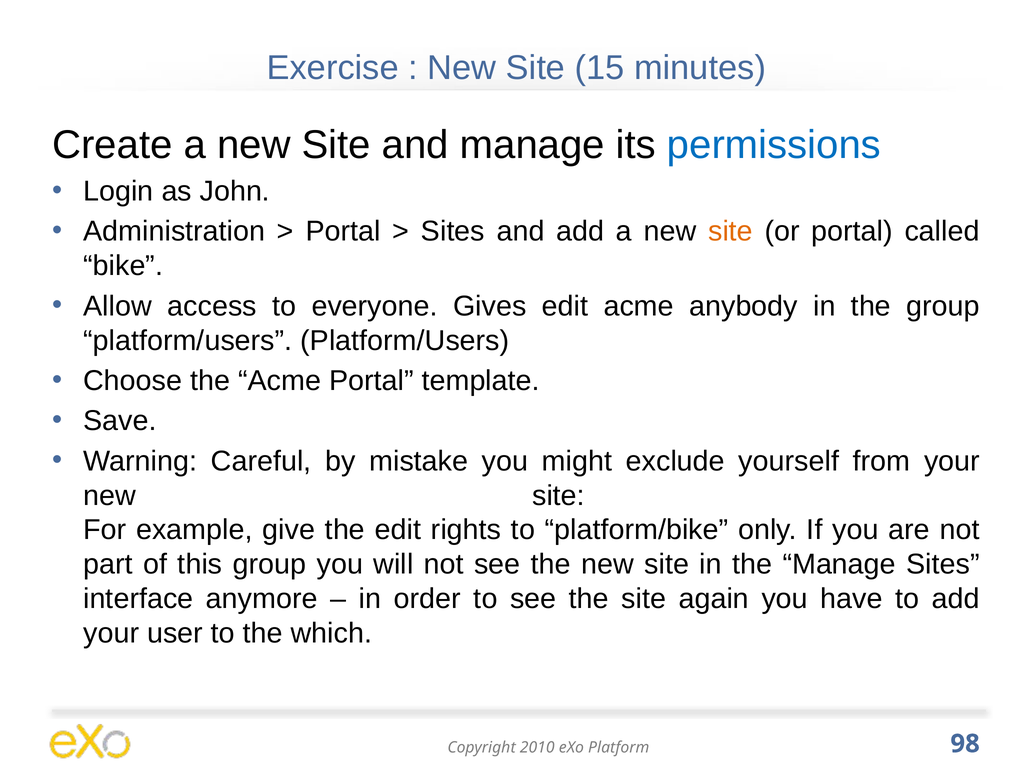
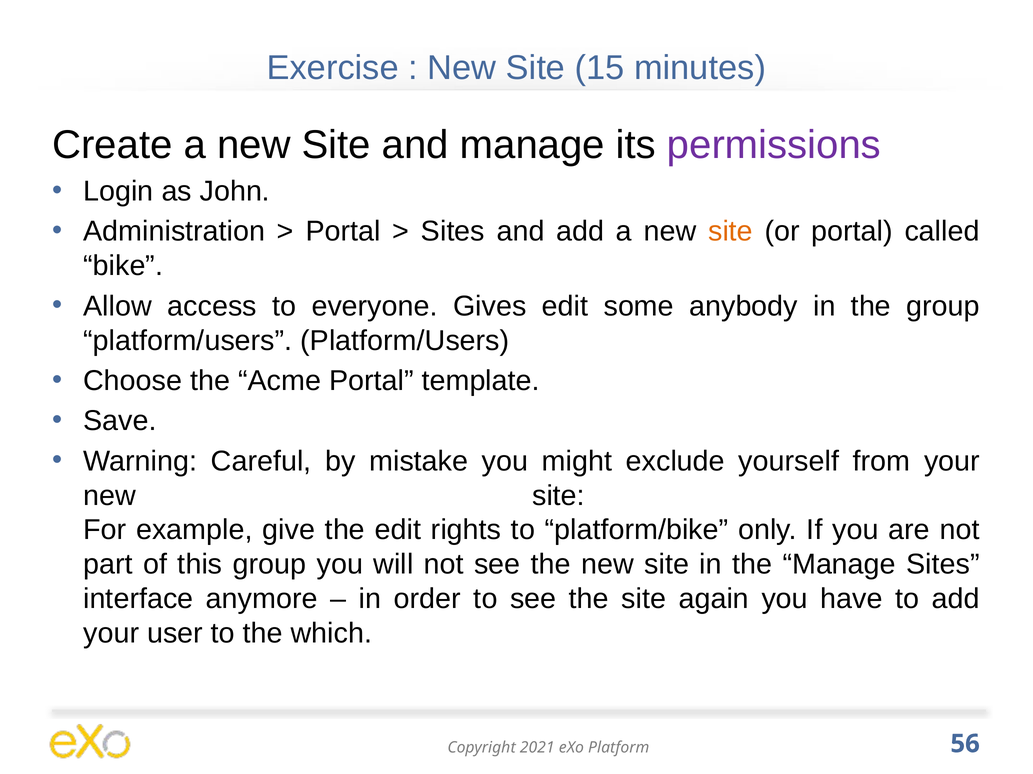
permissions colour: blue -> purple
edit acme: acme -> some
2010: 2010 -> 2021
98: 98 -> 56
